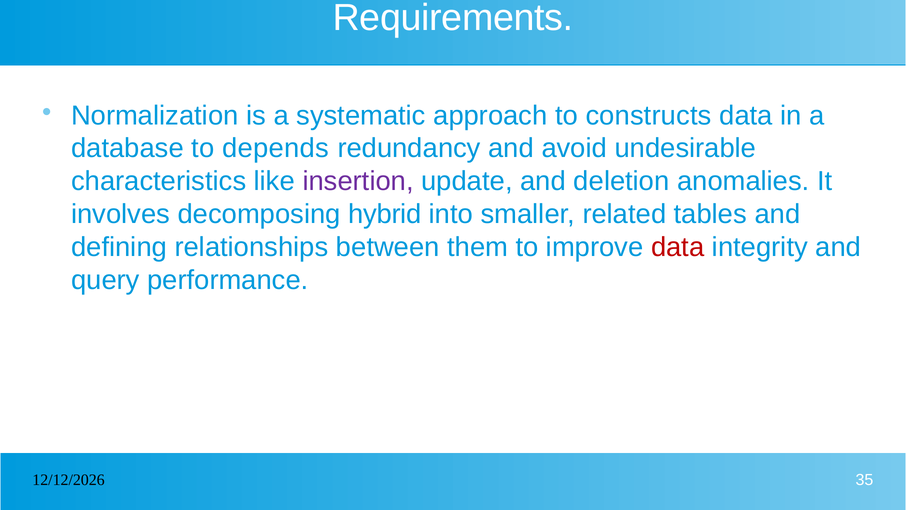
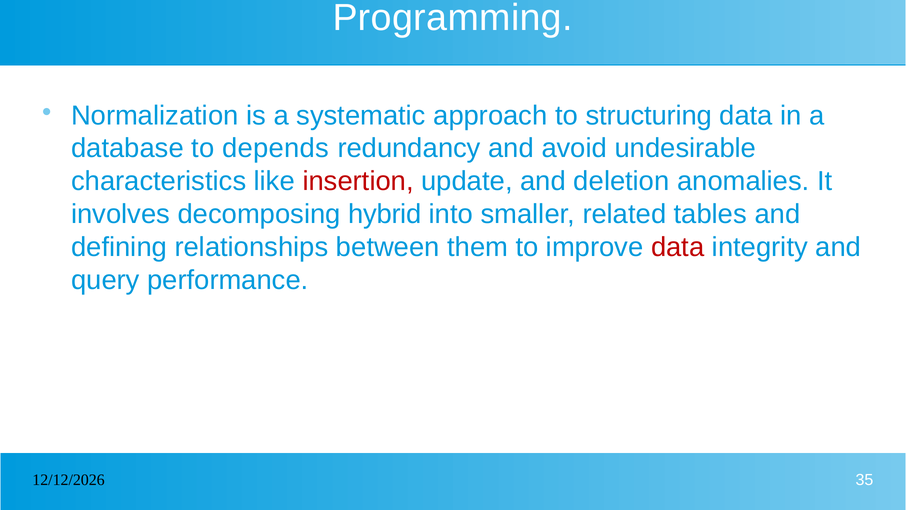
Requirements: Requirements -> Programming
constructs: constructs -> structuring
insertion colour: purple -> red
